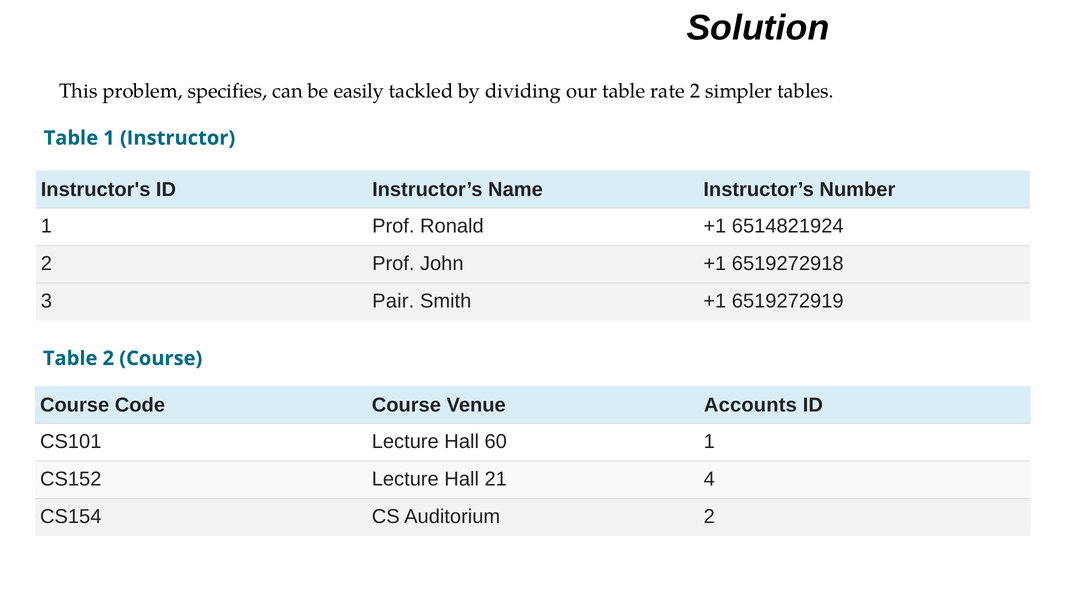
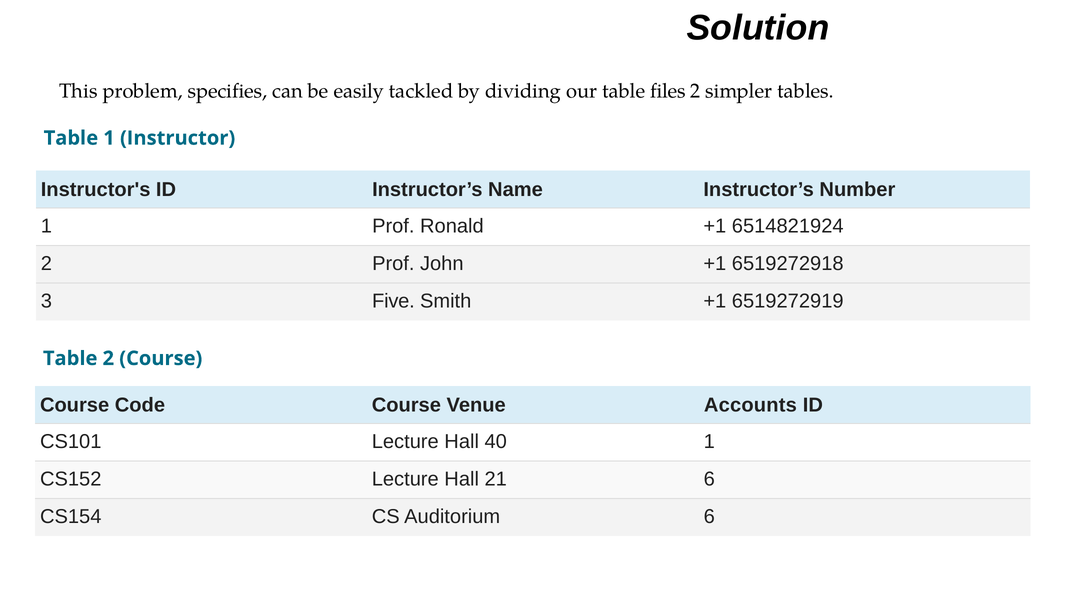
rate: rate -> files
Pair: Pair -> Five
60: 60 -> 40
21 4: 4 -> 6
Auditorium 2: 2 -> 6
